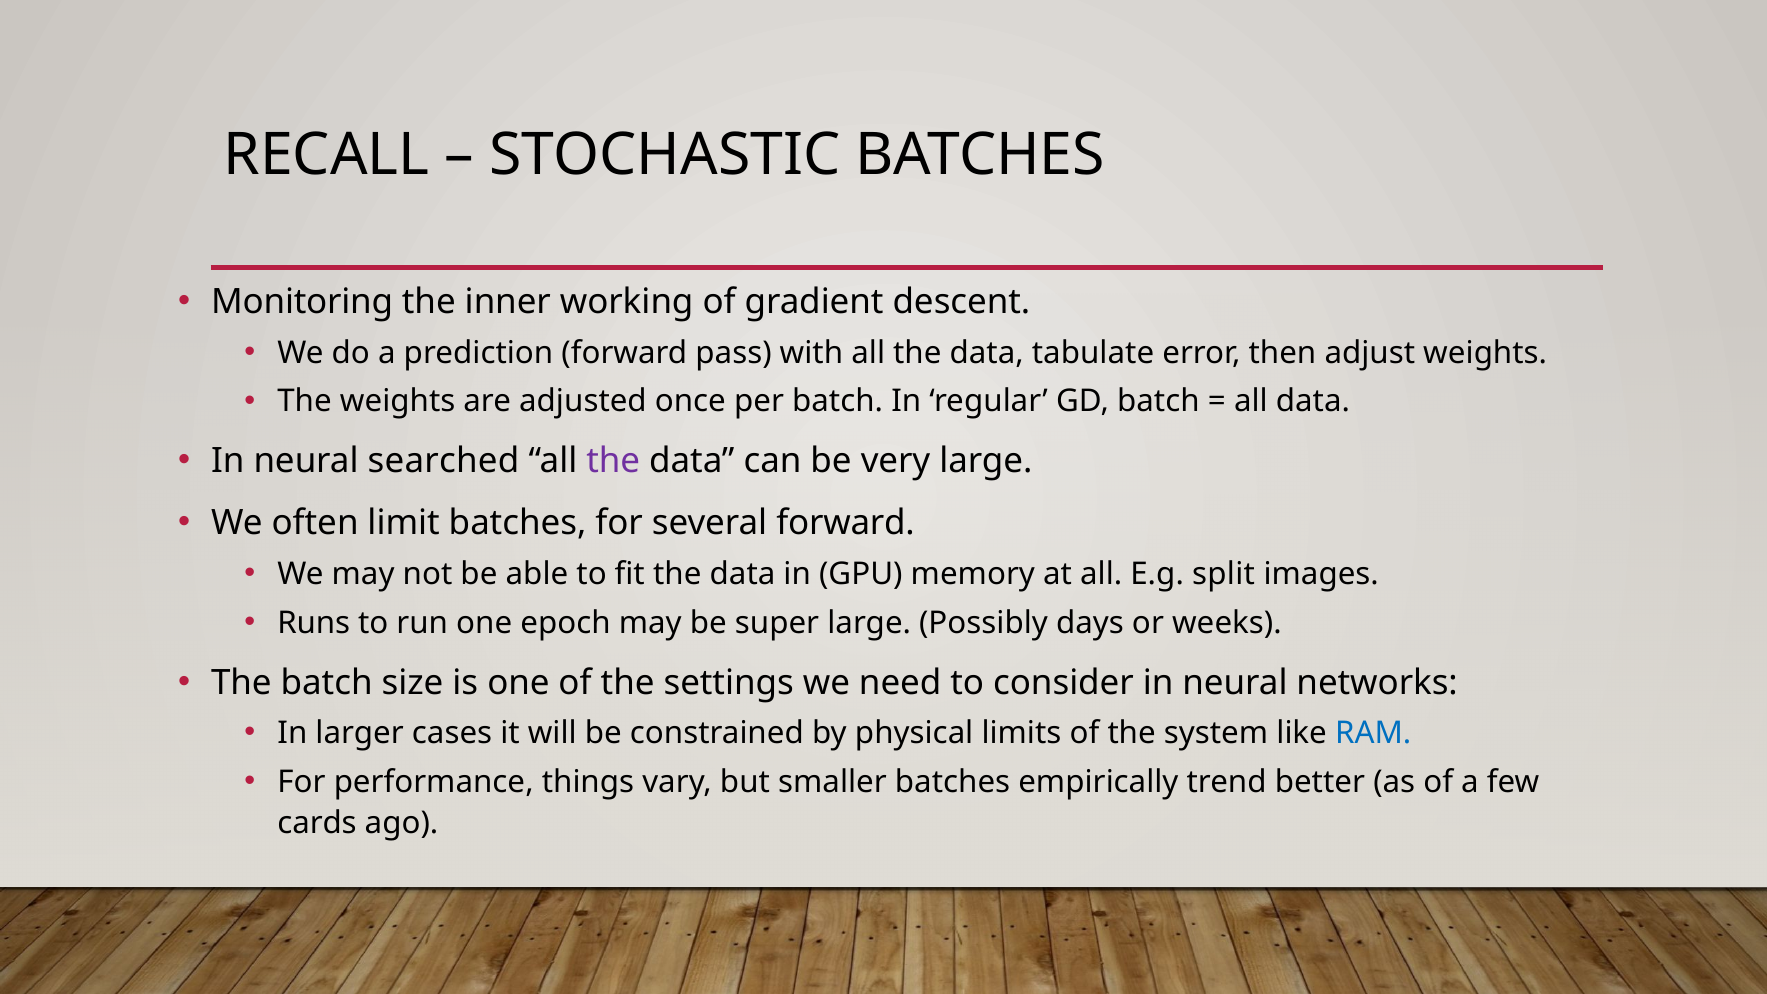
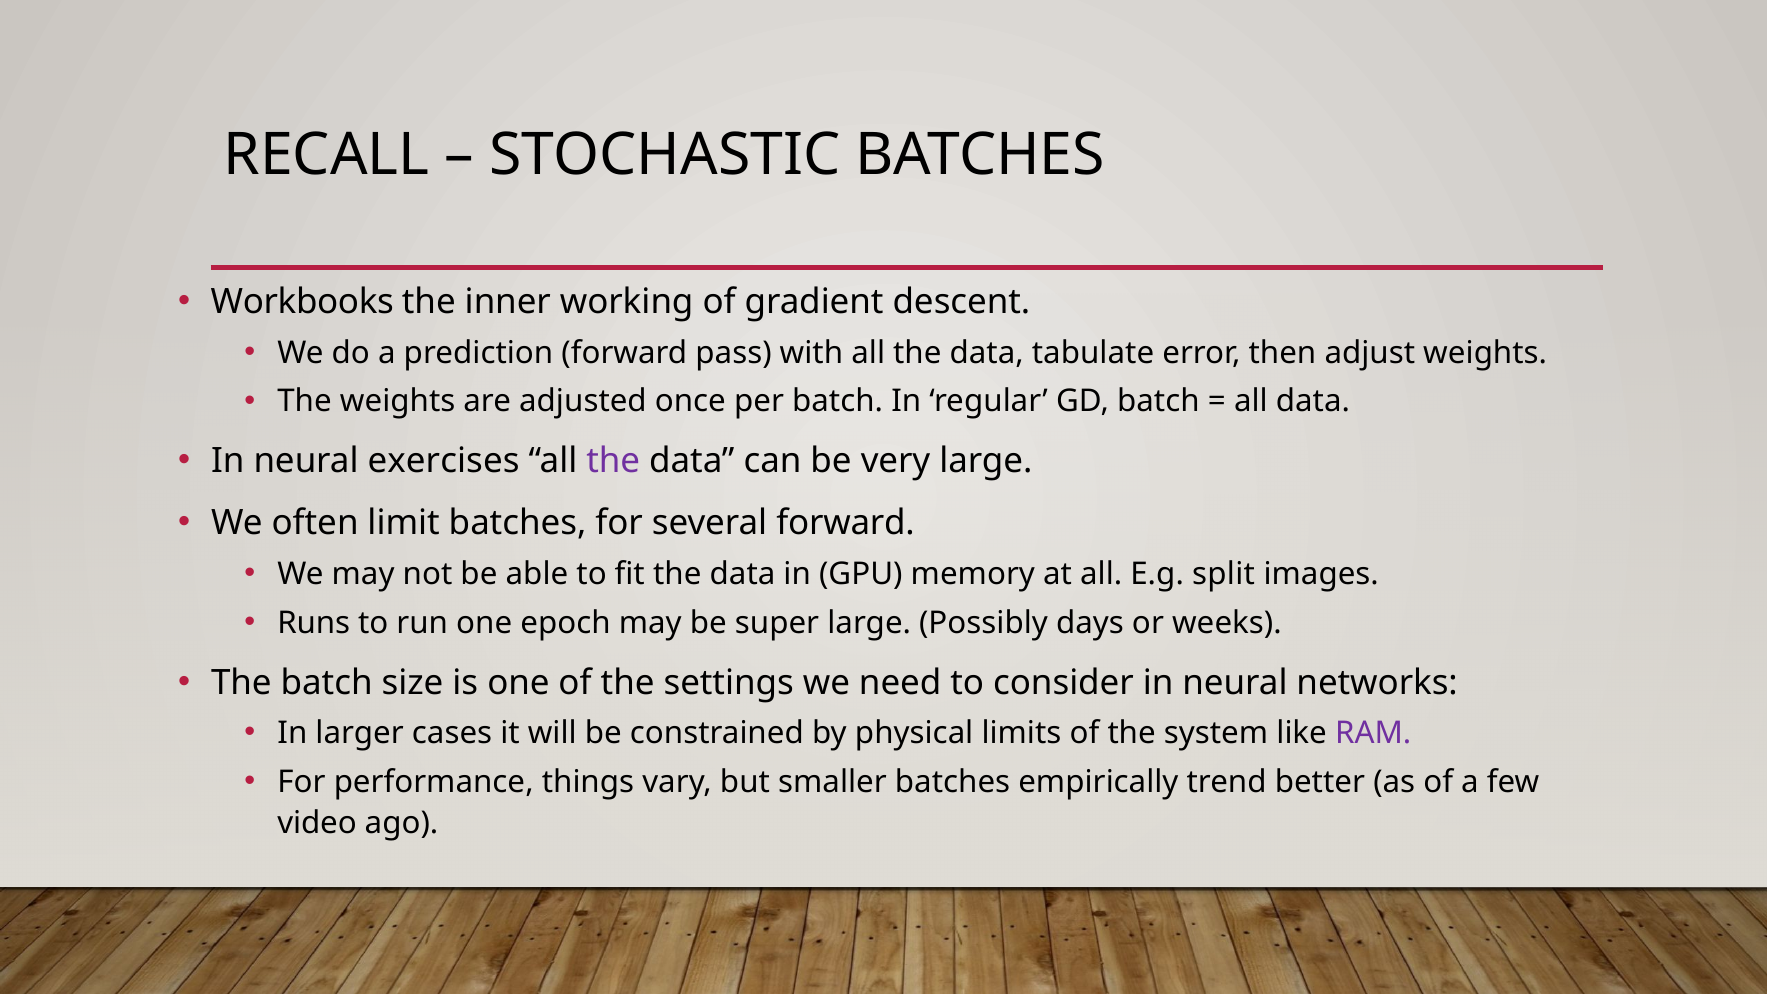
Monitoring: Monitoring -> Workbooks
searched: searched -> exercises
RAM colour: blue -> purple
cards: cards -> video
